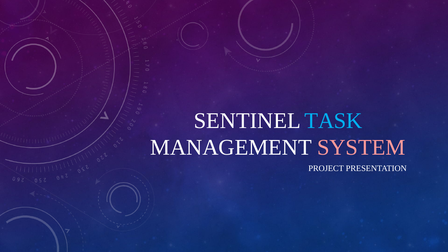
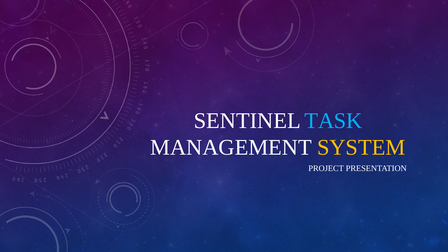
SYSTEM colour: pink -> yellow
